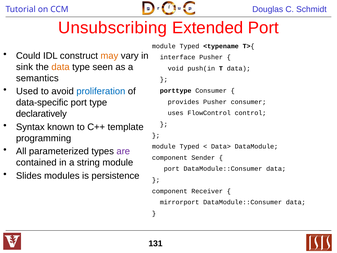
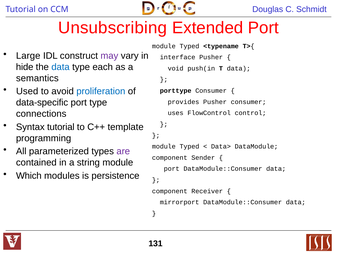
Could: Could -> Large
may colour: orange -> purple
sink: sink -> hide
data at (61, 67) colour: orange -> blue
seen: seen -> each
declaratively: declaratively -> connections
Syntax known: known -> tutorial
Slides: Slides -> Which
